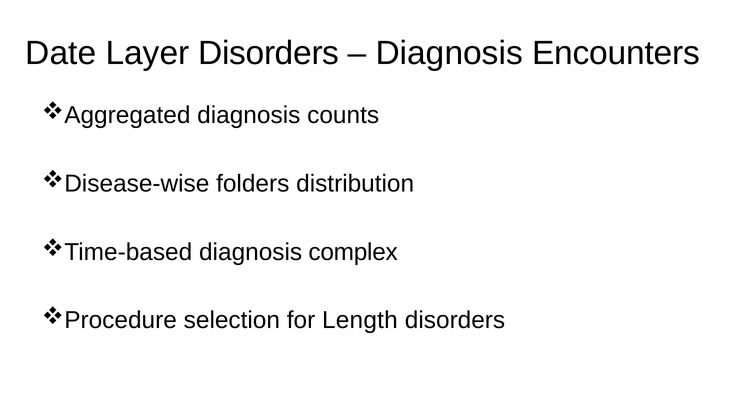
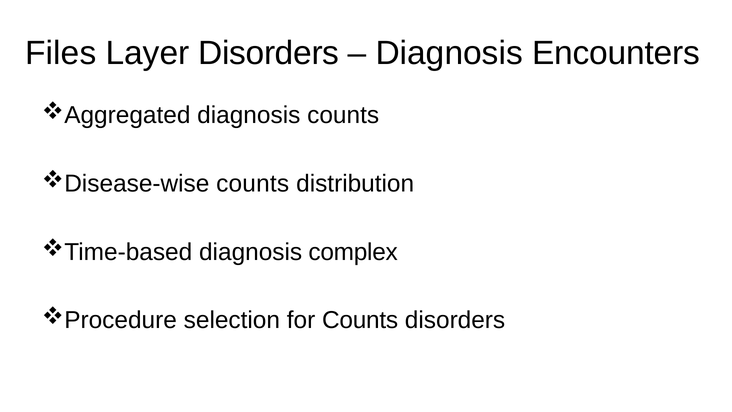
Date: Date -> Files
folders at (253, 183): folders -> counts
for Length: Length -> Counts
